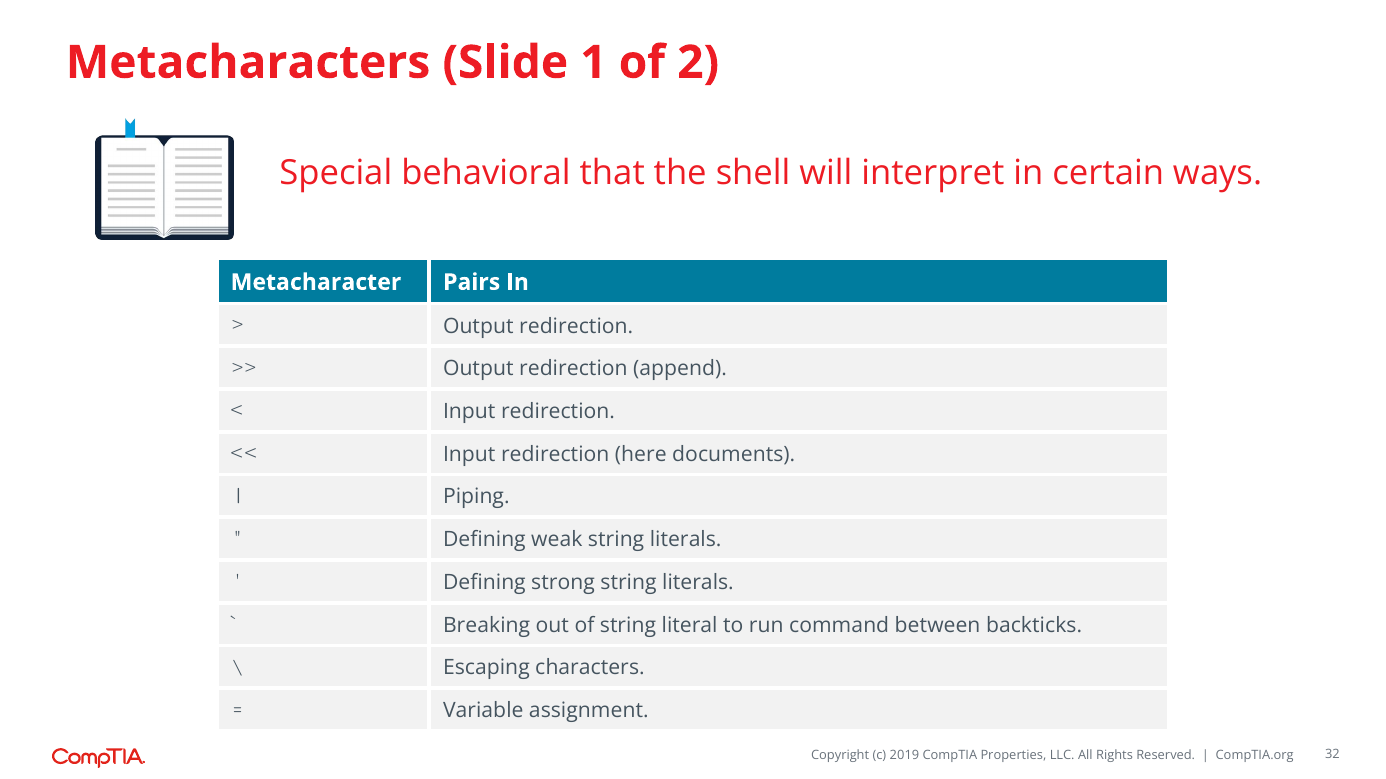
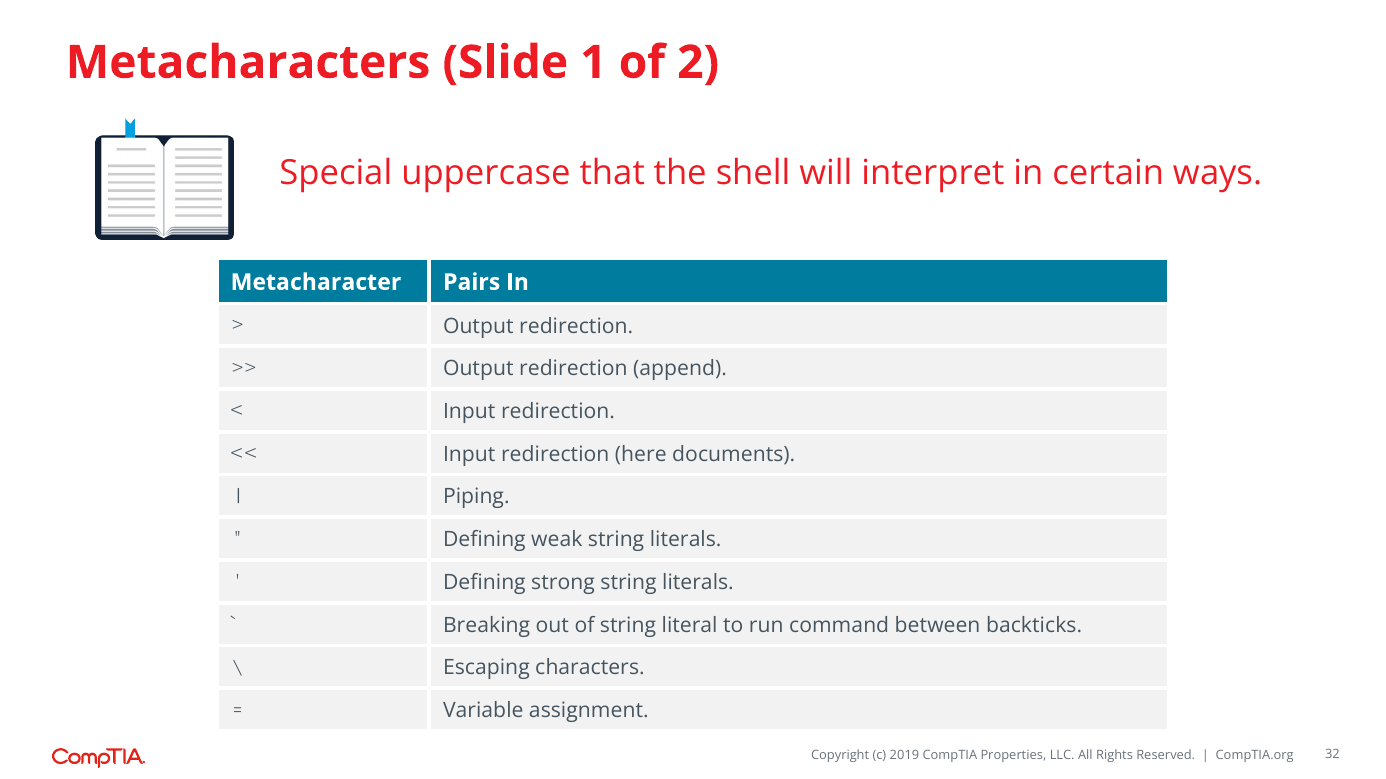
behavioral: behavioral -> uppercase
